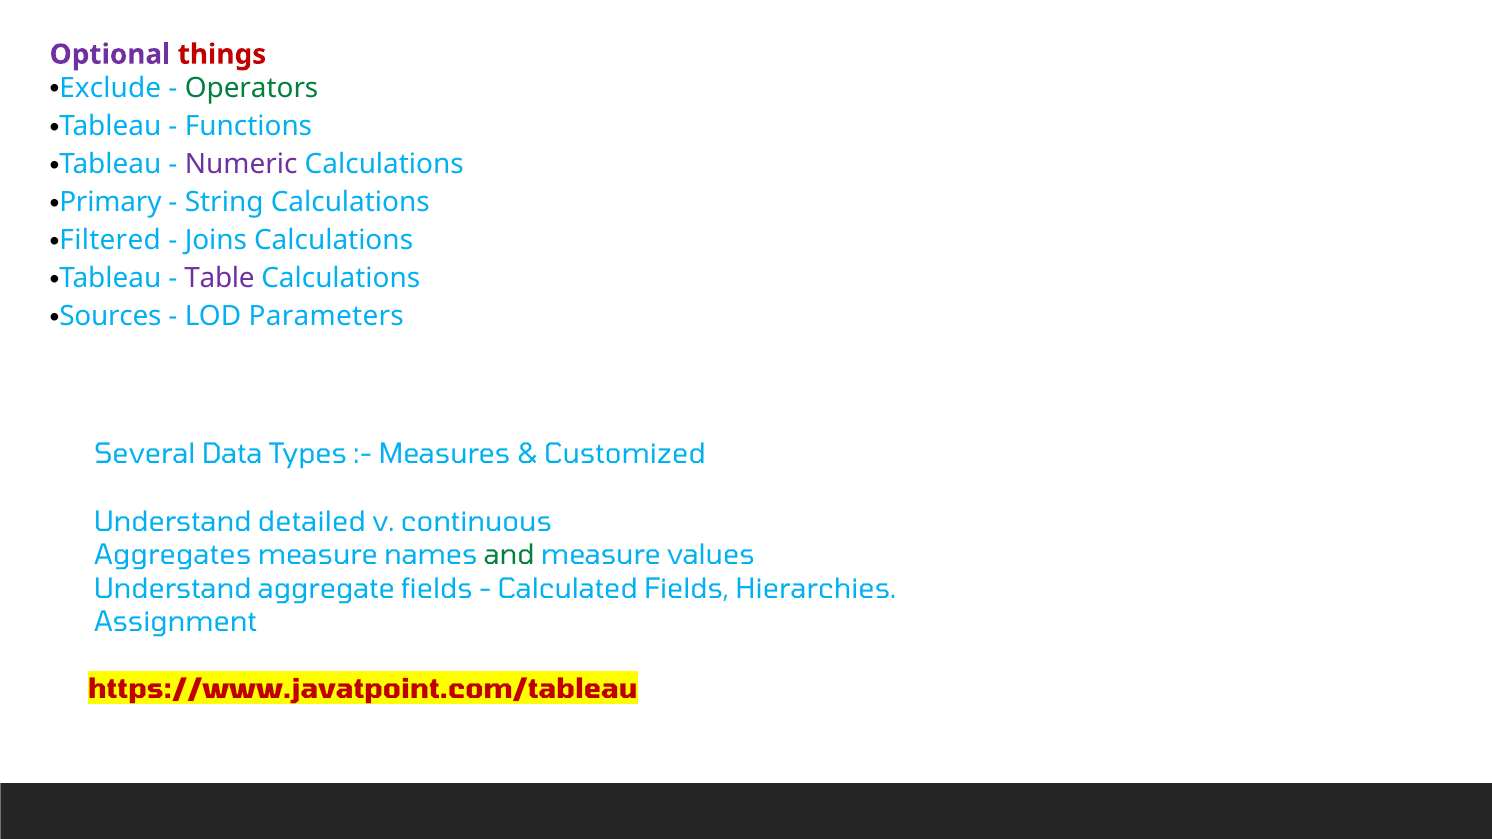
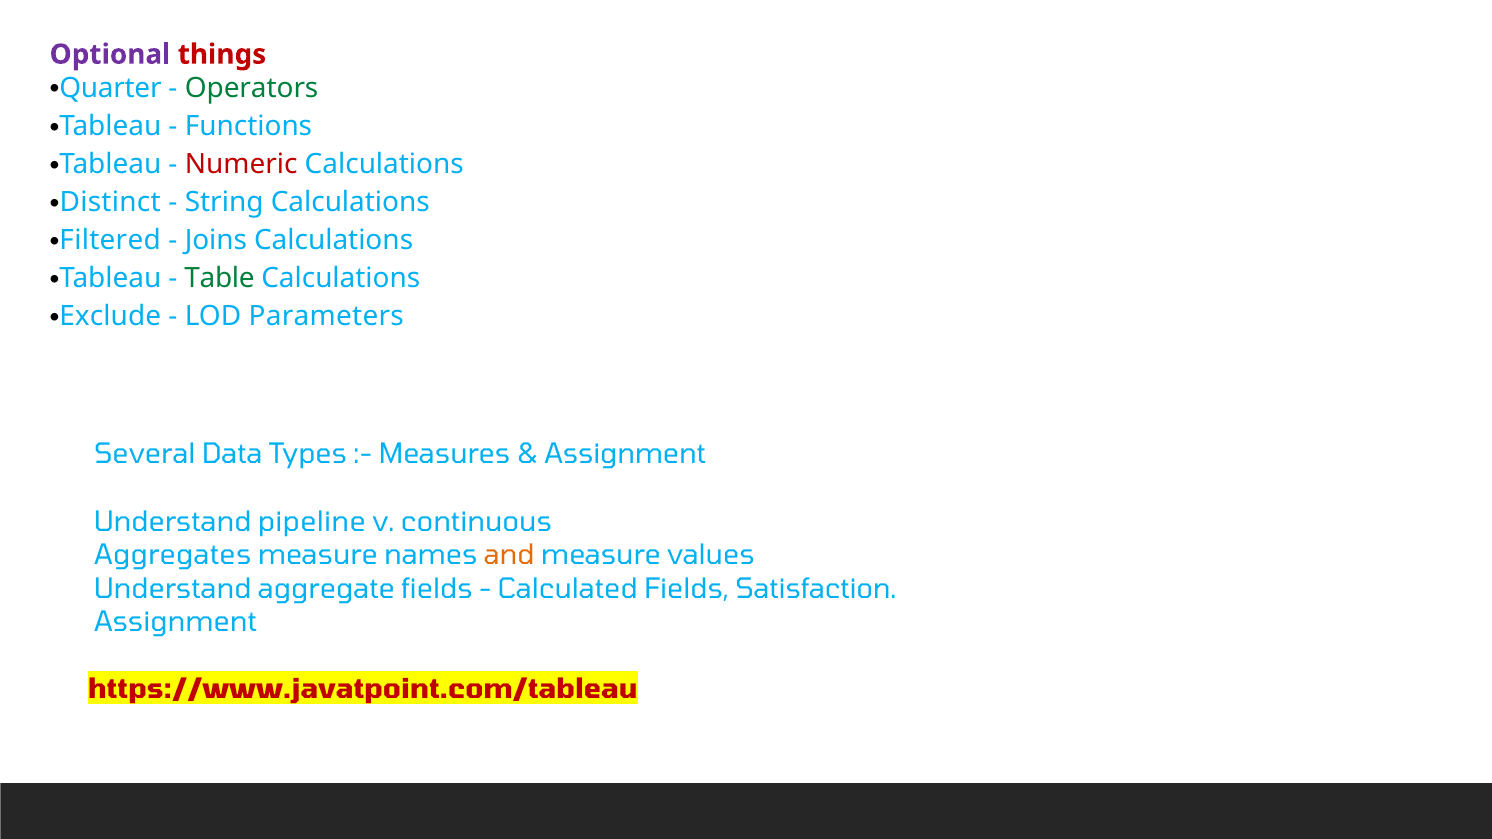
Exclude: Exclude -> Quarter
Numeric colour: purple -> red
Primary: Primary -> Distinct
Table colour: purple -> green
Sources: Sources -> Exclude
Customized at (625, 455): Customized -> Assignment
detailed: detailed -> pipeline
and colour: green -> orange
Hierarchies: Hierarchies -> Satisfaction
